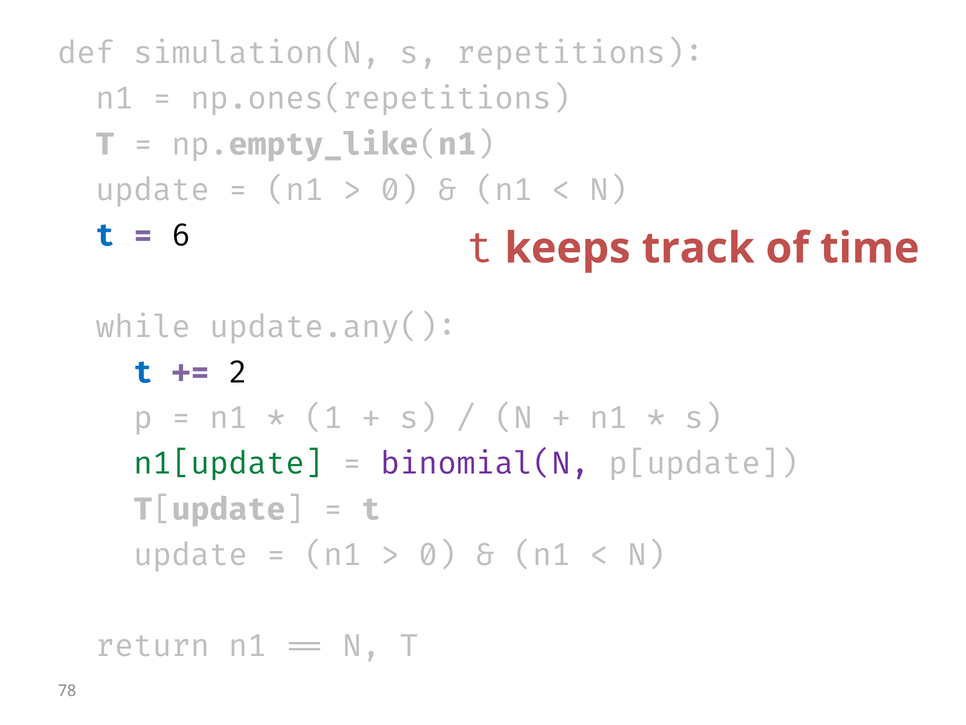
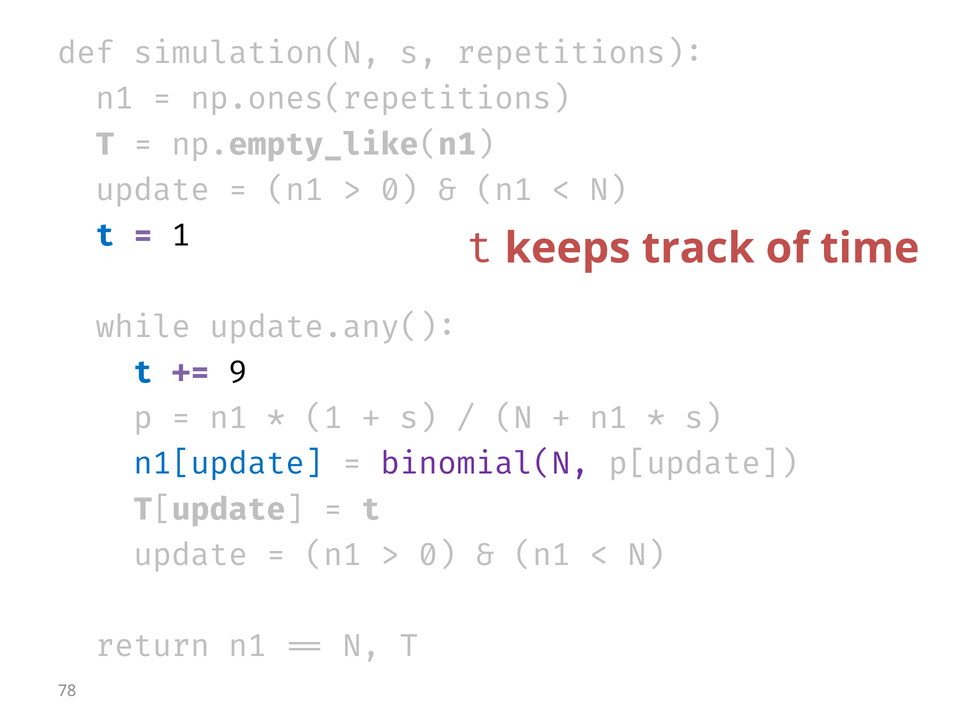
6 at (181, 235): 6 -> 1
2: 2 -> 9
n1[update colour: green -> blue
